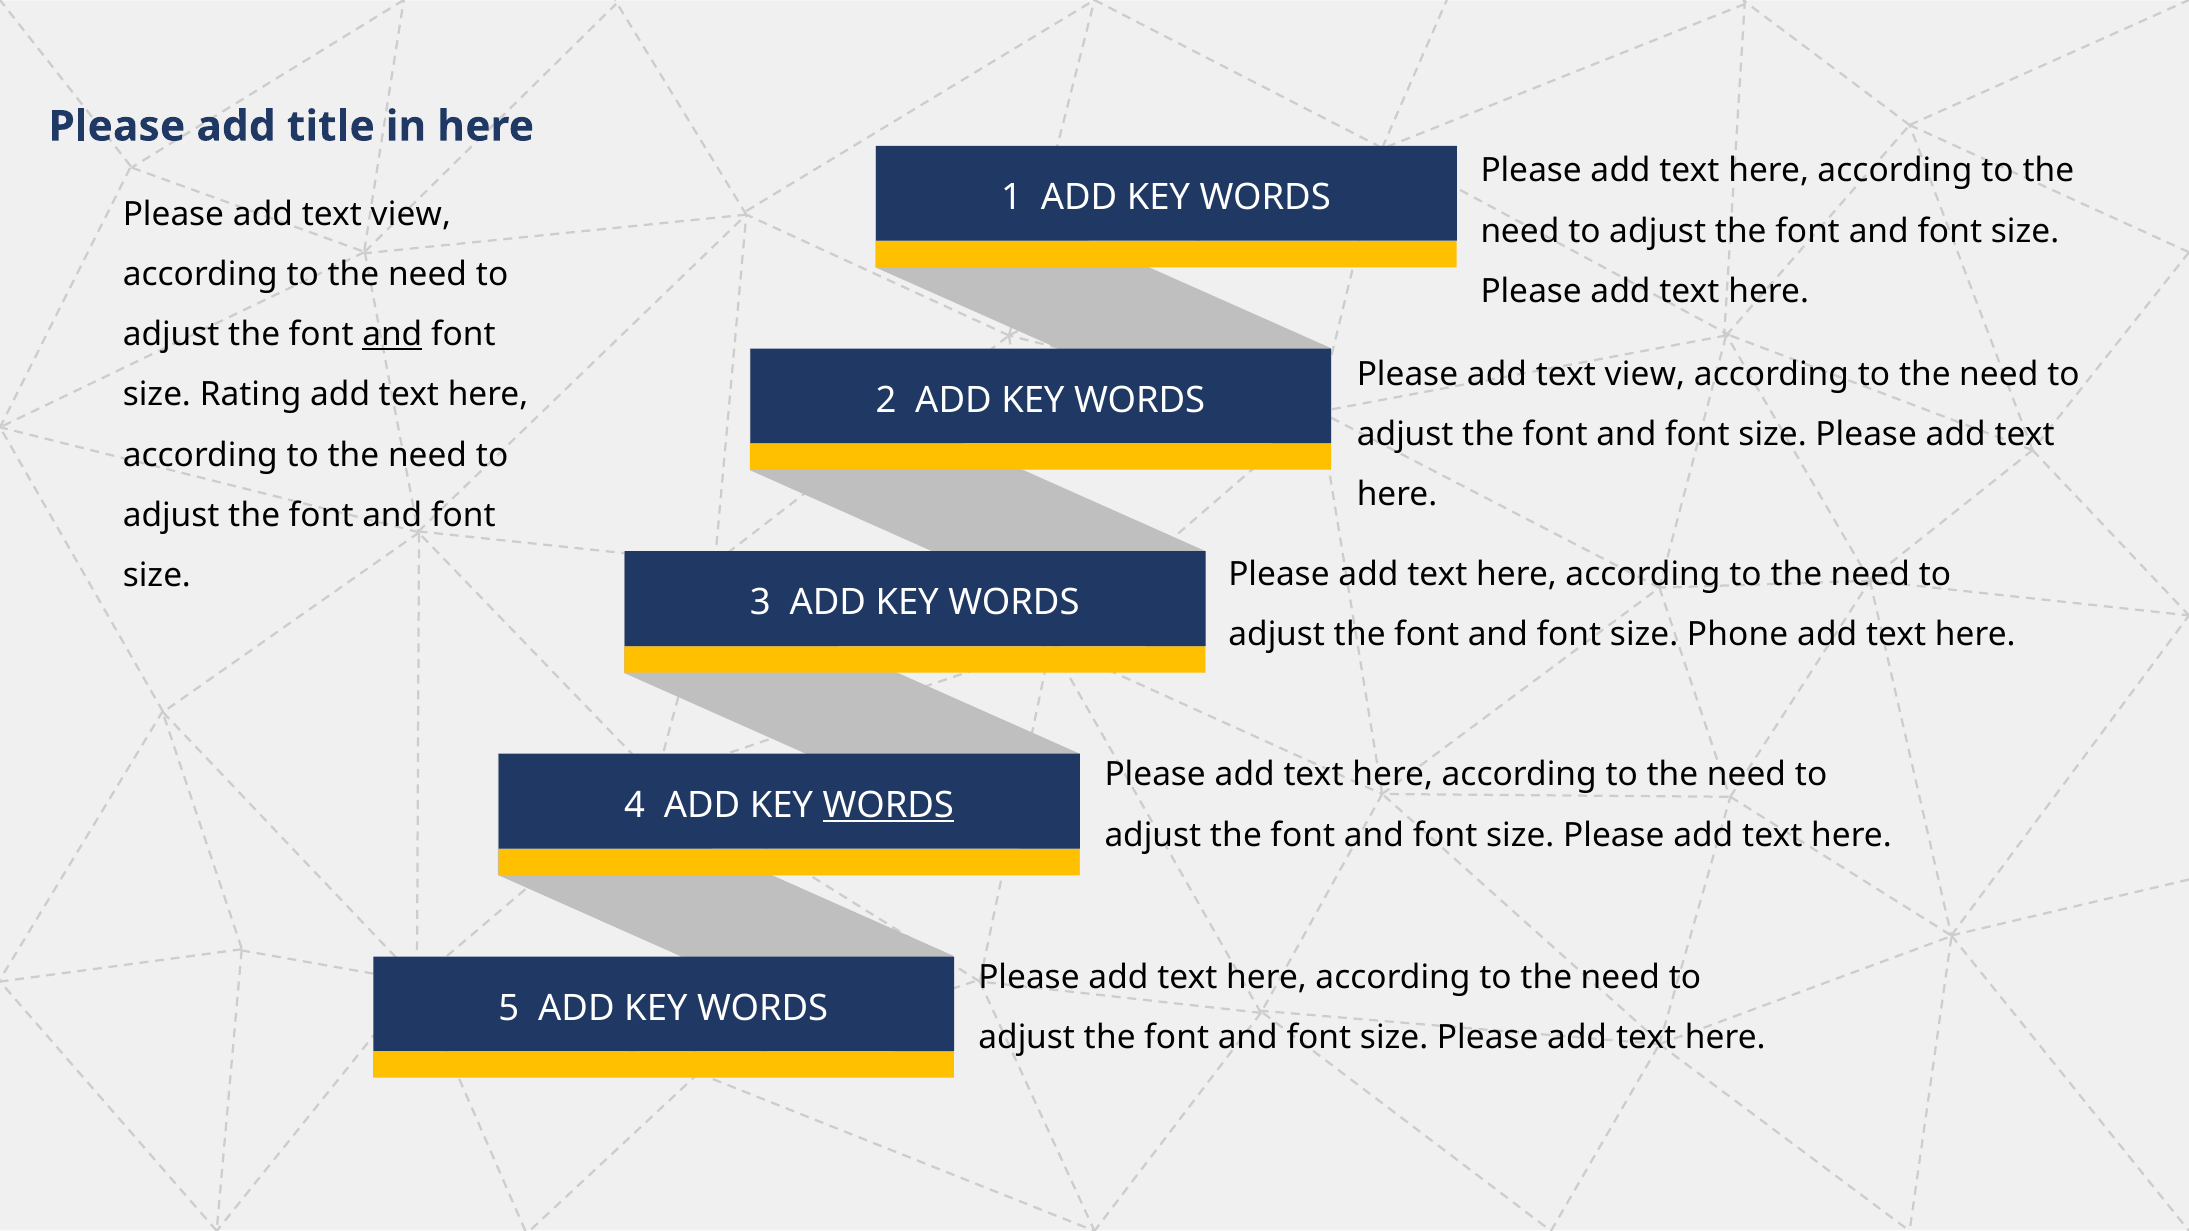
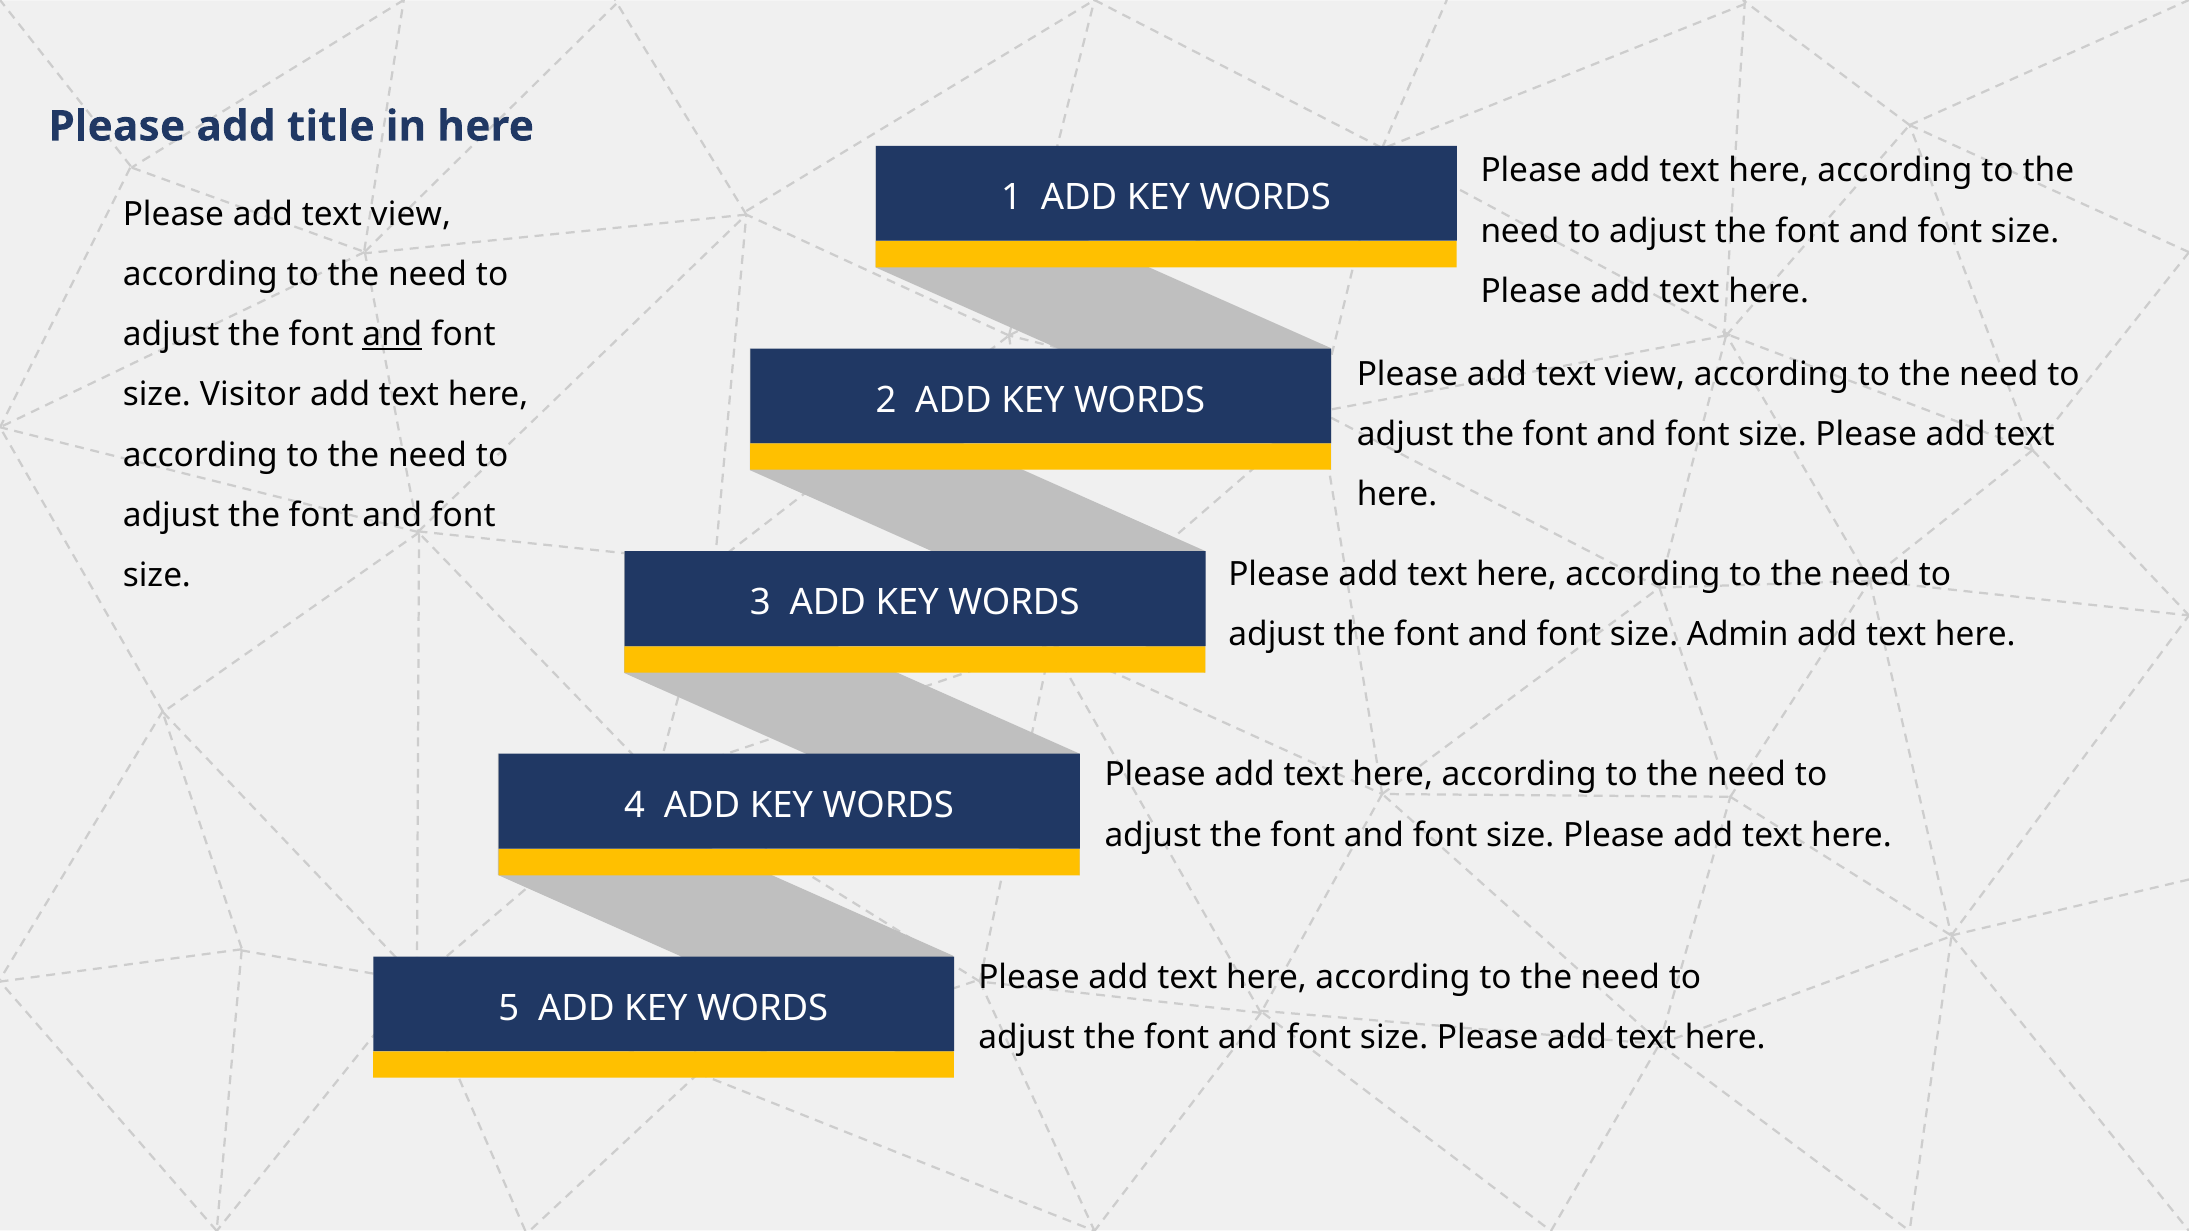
Rating: Rating -> Visitor
Phone: Phone -> Admin
WORDS at (888, 805) underline: present -> none
